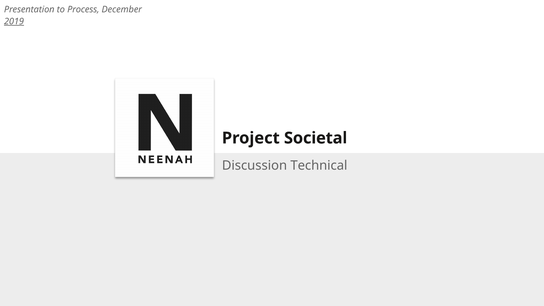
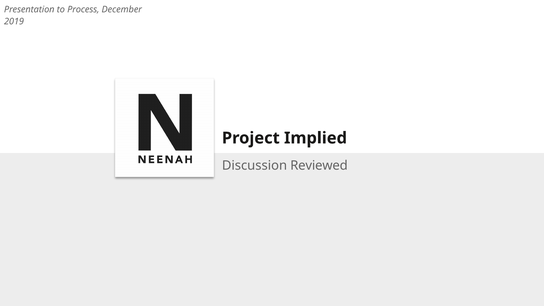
2019 underline: present -> none
Societal: Societal -> Implied
Technical: Technical -> Reviewed
